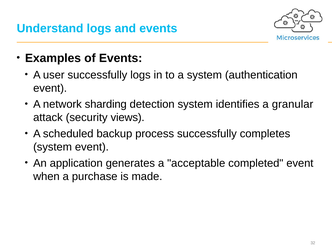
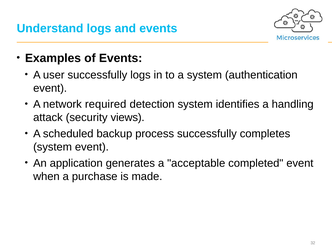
sharding: sharding -> required
granular: granular -> handling
